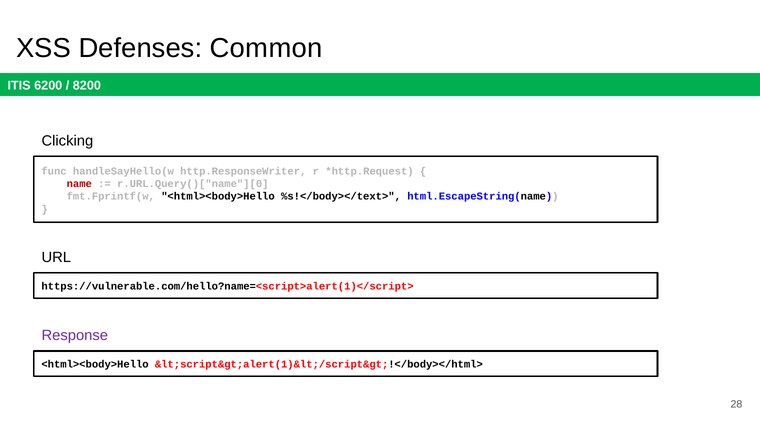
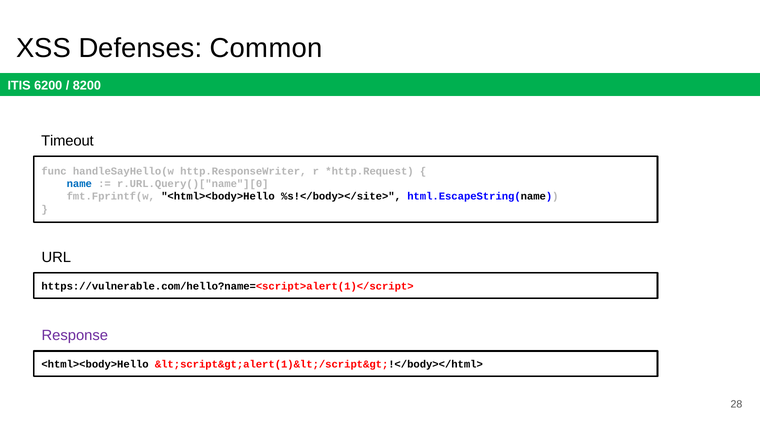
Clicking: Clicking -> Timeout
name colour: red -> blue
%s!</body></text>: %s!</body></text> -> %s!</body></site>
